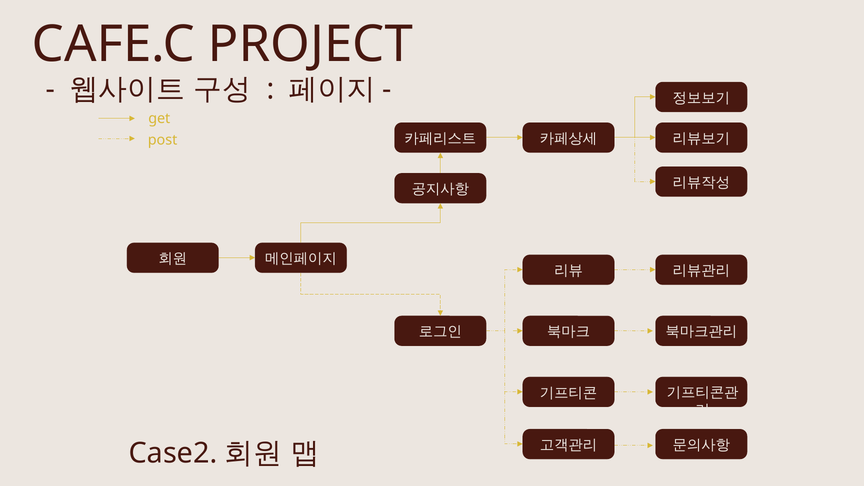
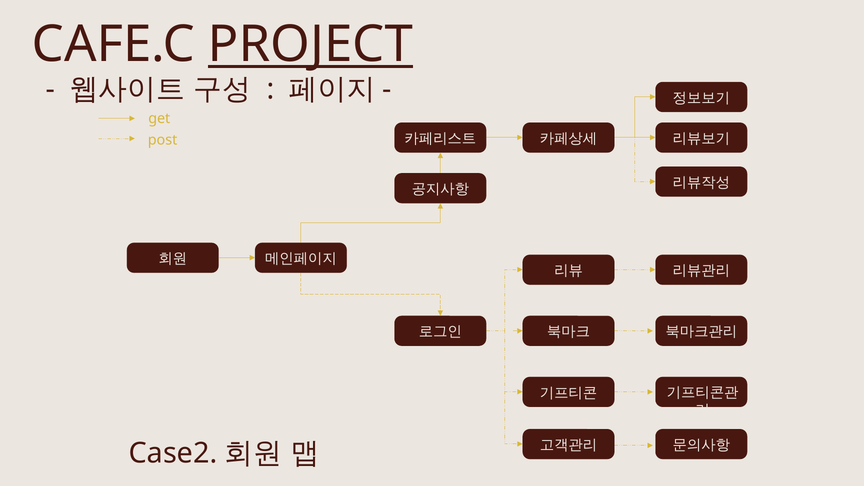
PROJECT underline: none -> present
